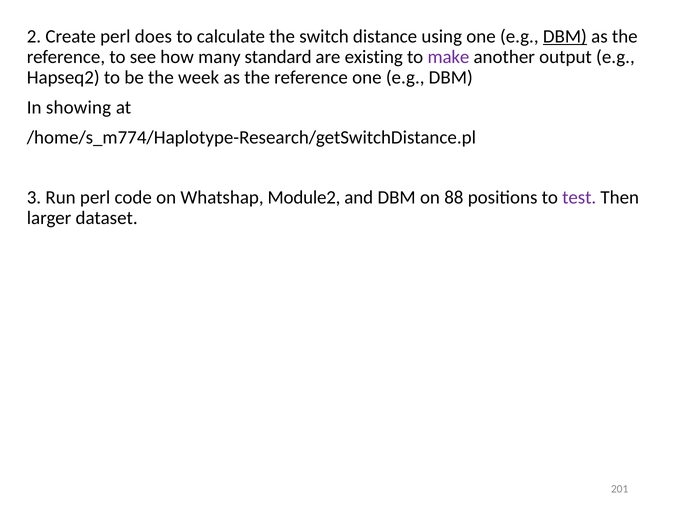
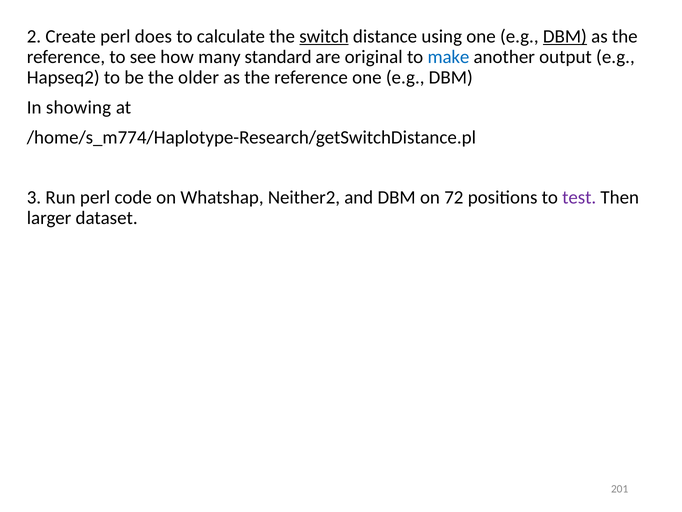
switch underline: none -> present
existing: existing -> original
make colour: purple -> blue
week: week -> older
Module2: Module2 -> Neither2
88: 88 -> 72
